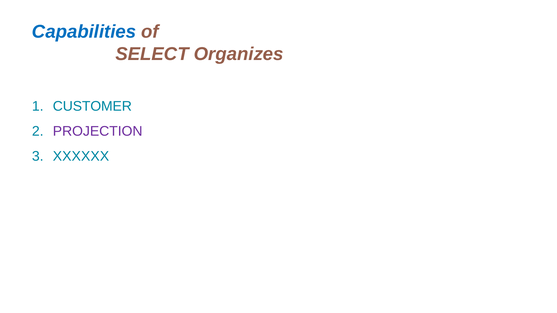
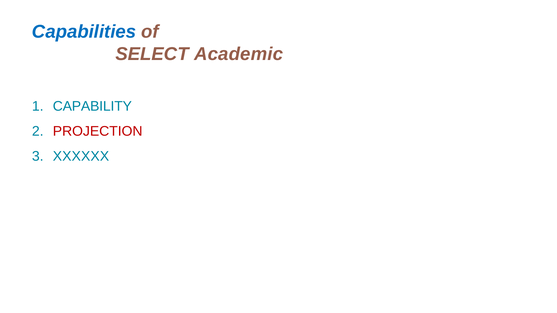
Organizes: Organizes -> Academic
CUSTOMER: CUSTOMER -> CAPABILITY
PROJECTION colour: purple -> red
